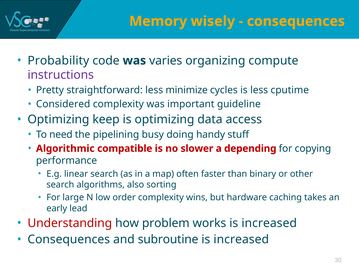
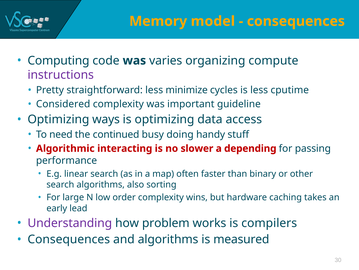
wisely: wisely -> model
Probability: Probability -> Computing
keep: keep -> ways
pipelining: pipelining -> continued
compatible: compatible -> interacting
copying: copying -> passing
Understanding colour: red -> purple
works is increased: increased -> compilers
and subroutine: subroutine -> algorithms
increased at (241, 239): increased -> measured
